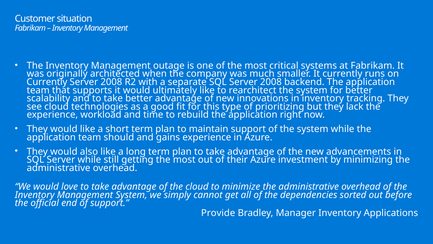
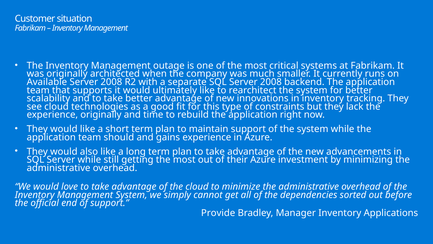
Currently at (47, 82): Currently -> Available
prioritizing: prioritizing -> constraints
experience workload: workload -> originally
